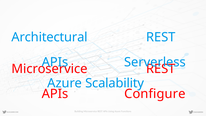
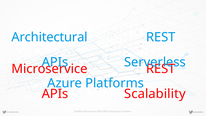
Scalability: Scalability -> Platforms
Configure: Configure -> Scalability
